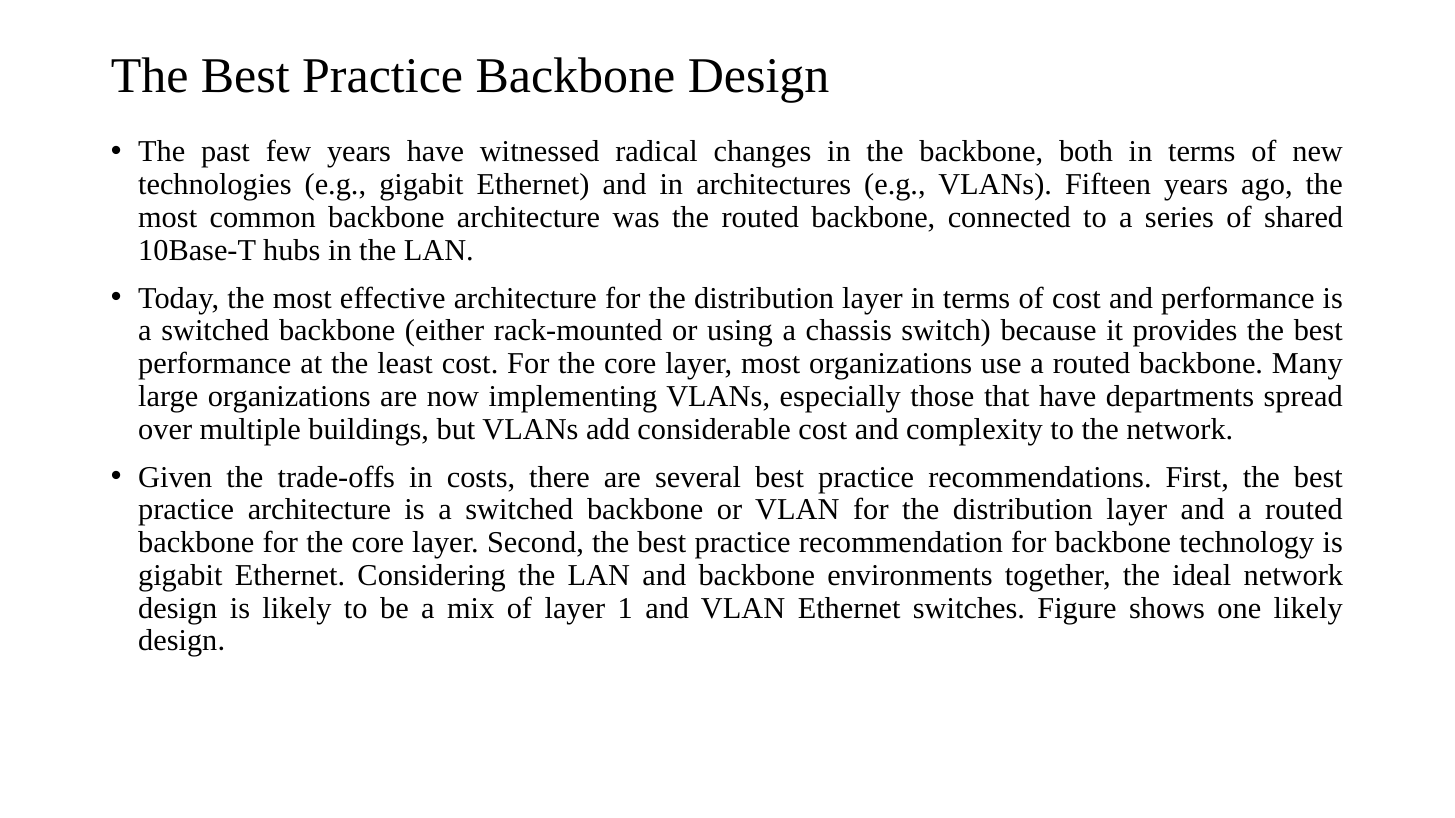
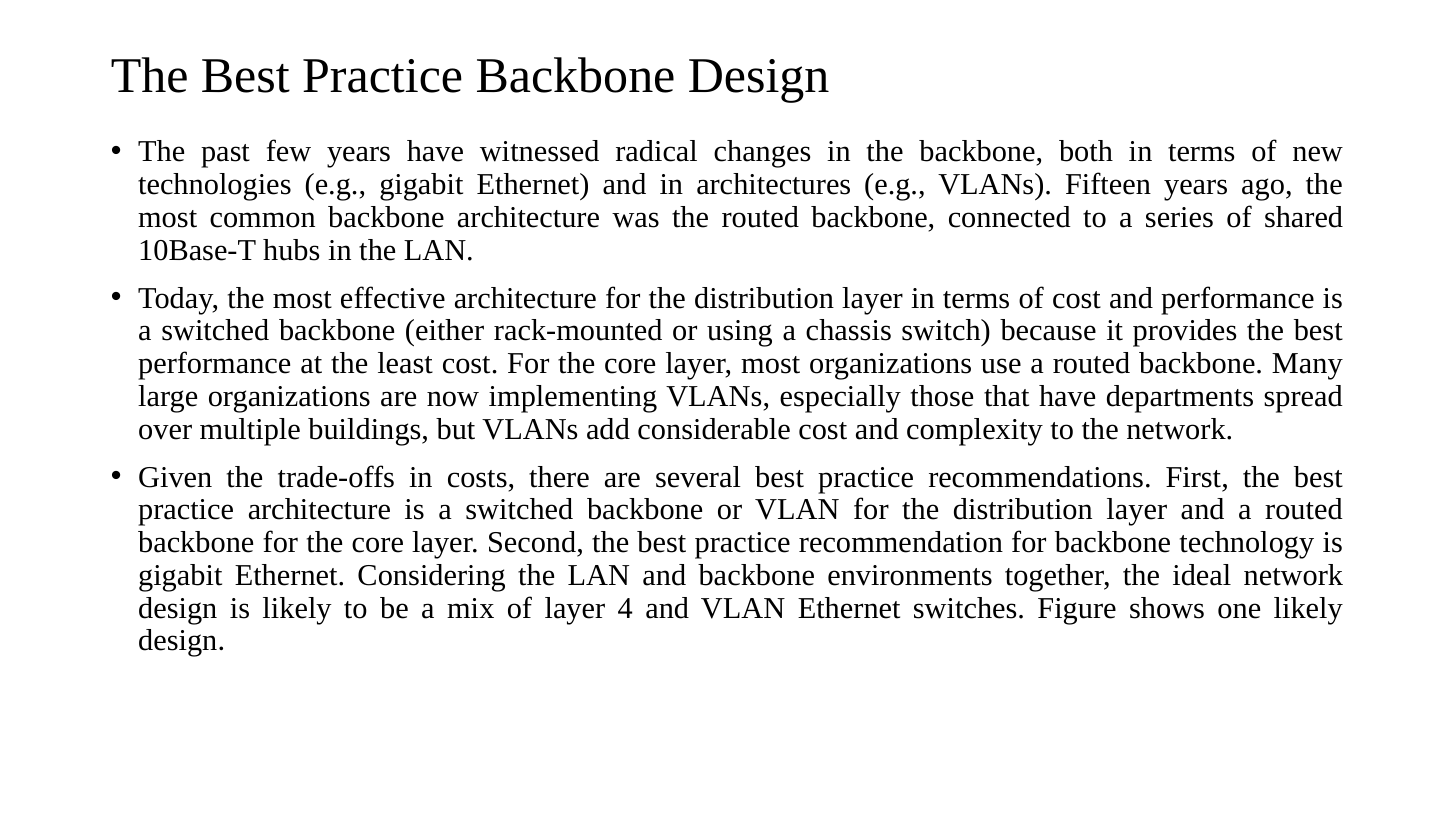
1: 1 -> 4
